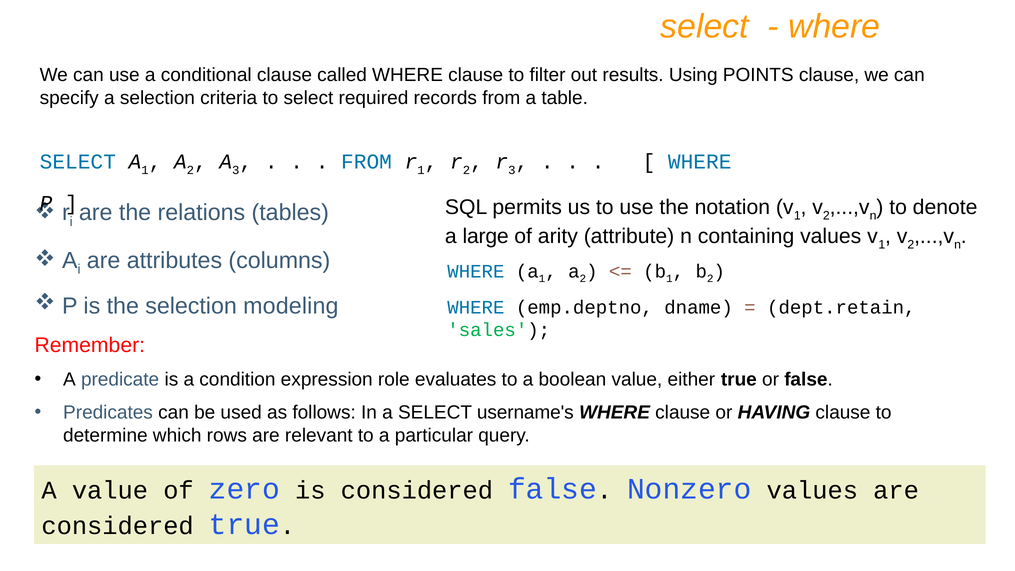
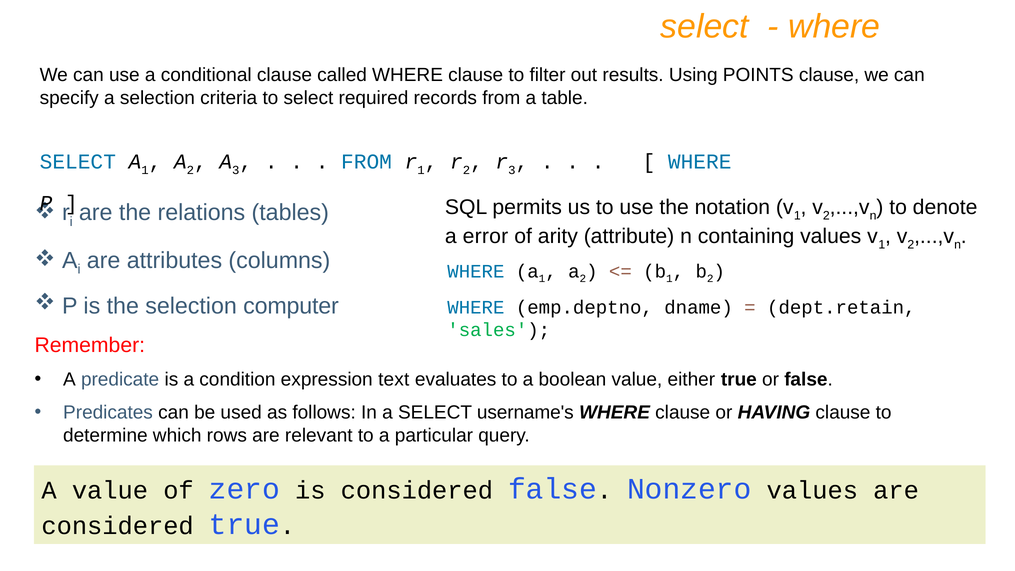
large: large -> error
modeling: modeling -> computer
role: role -> text
